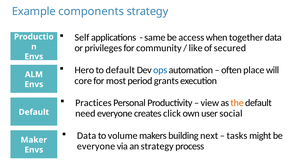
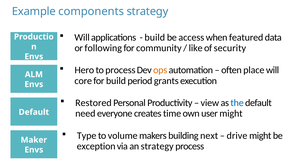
Self at (82, 37): Self -> Will
same at (155, 37): same -> build
together: together -> featured
privileges: privileges -> following
secured: secured -> security
to default: default -> process
ops colour: blue -> orange
for most: most -> build
Practices: Practices -> Restored
the colour: orange -> blue
click: click -> time
user social: social -> might
Data at (87, 136): Data -> Type
tasks: tasks -> drive
everyone at (96, 146): everyone -> exception
